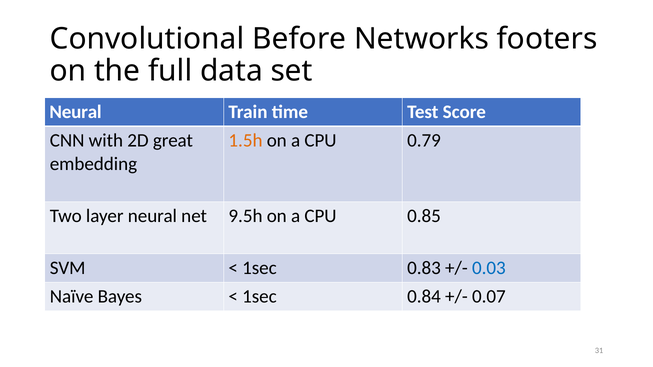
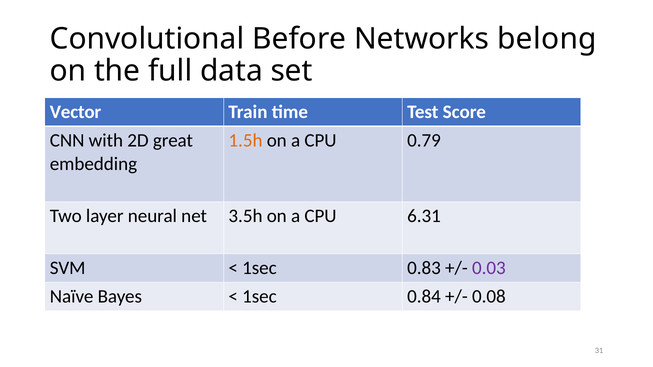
footers: footers -> belong
Neural at (76, 112): Neural -> Vector
9.5h: 9.5h -> 3.5h
0.85: 0.85 -> 6.31
0.03 colour: blue -> purple
0.07: 0.07 -> 0.08
